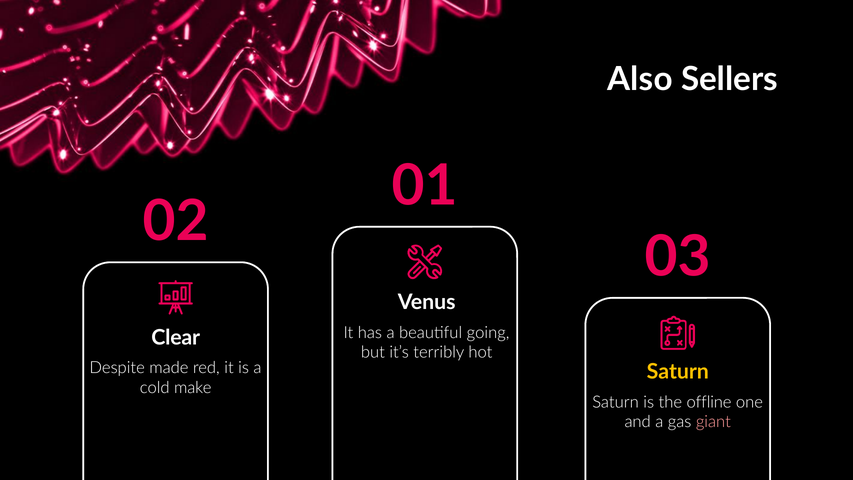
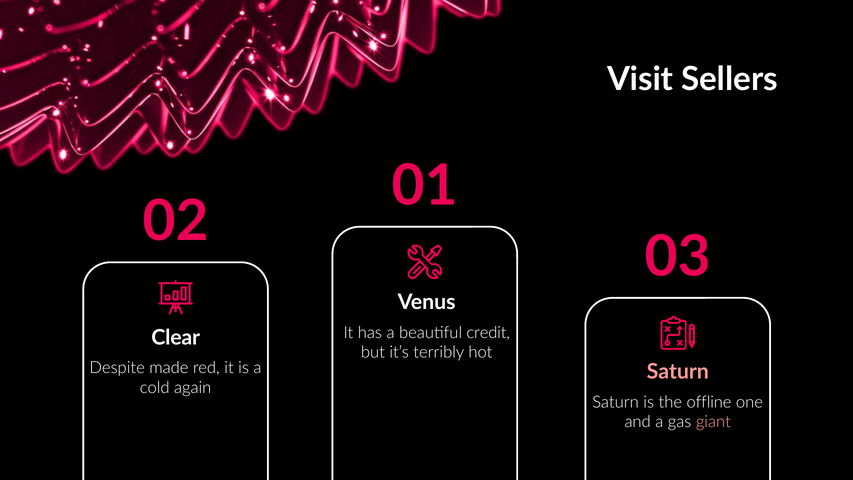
Also: Also -> Visit
going: going -> credit
Saturn at (678, 372) colour: yellow -> pink
make: make -> again
